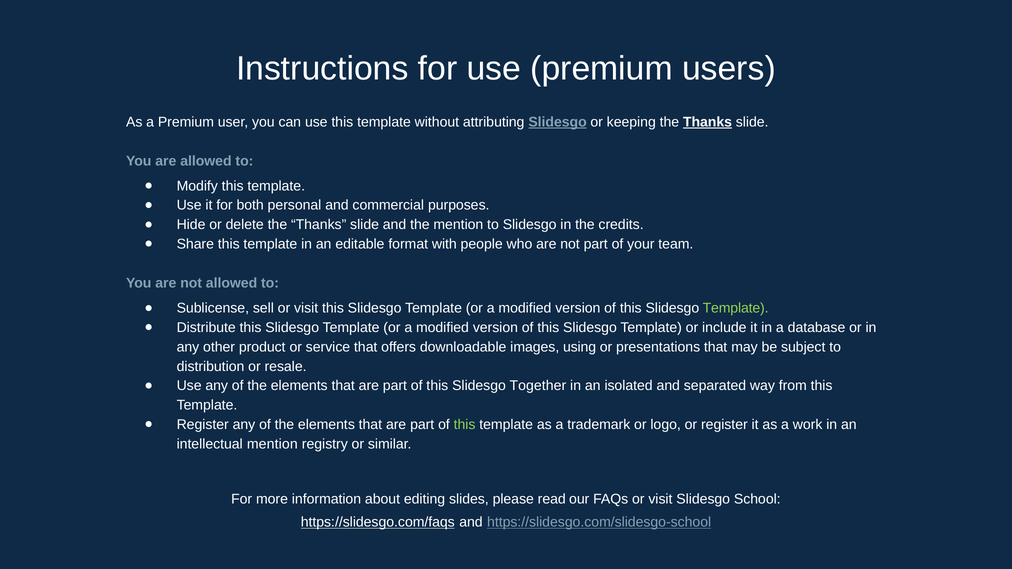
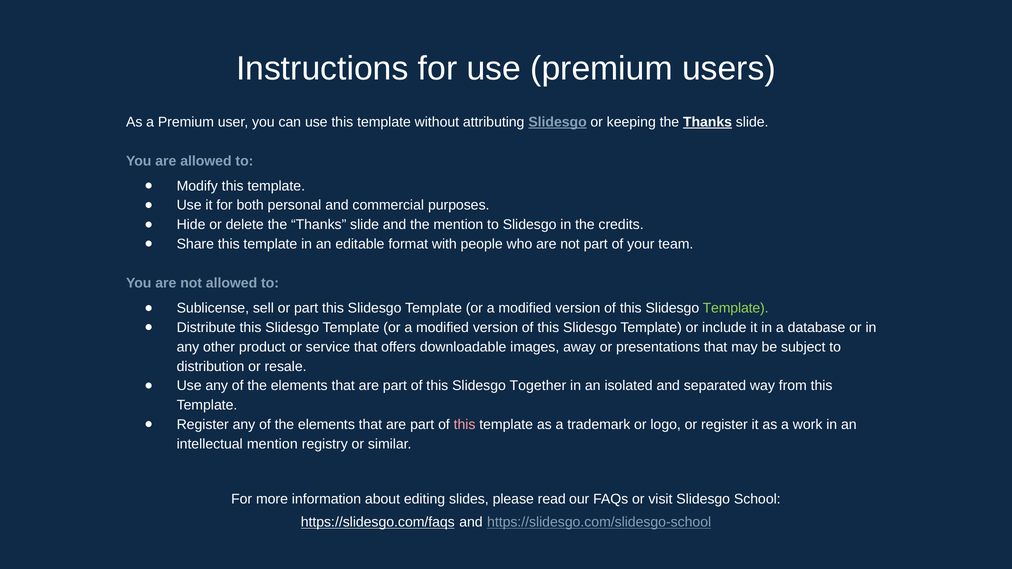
sell or visit: visit -> part
using: using -> away
this at (465, 425) colour: light green -> pink
